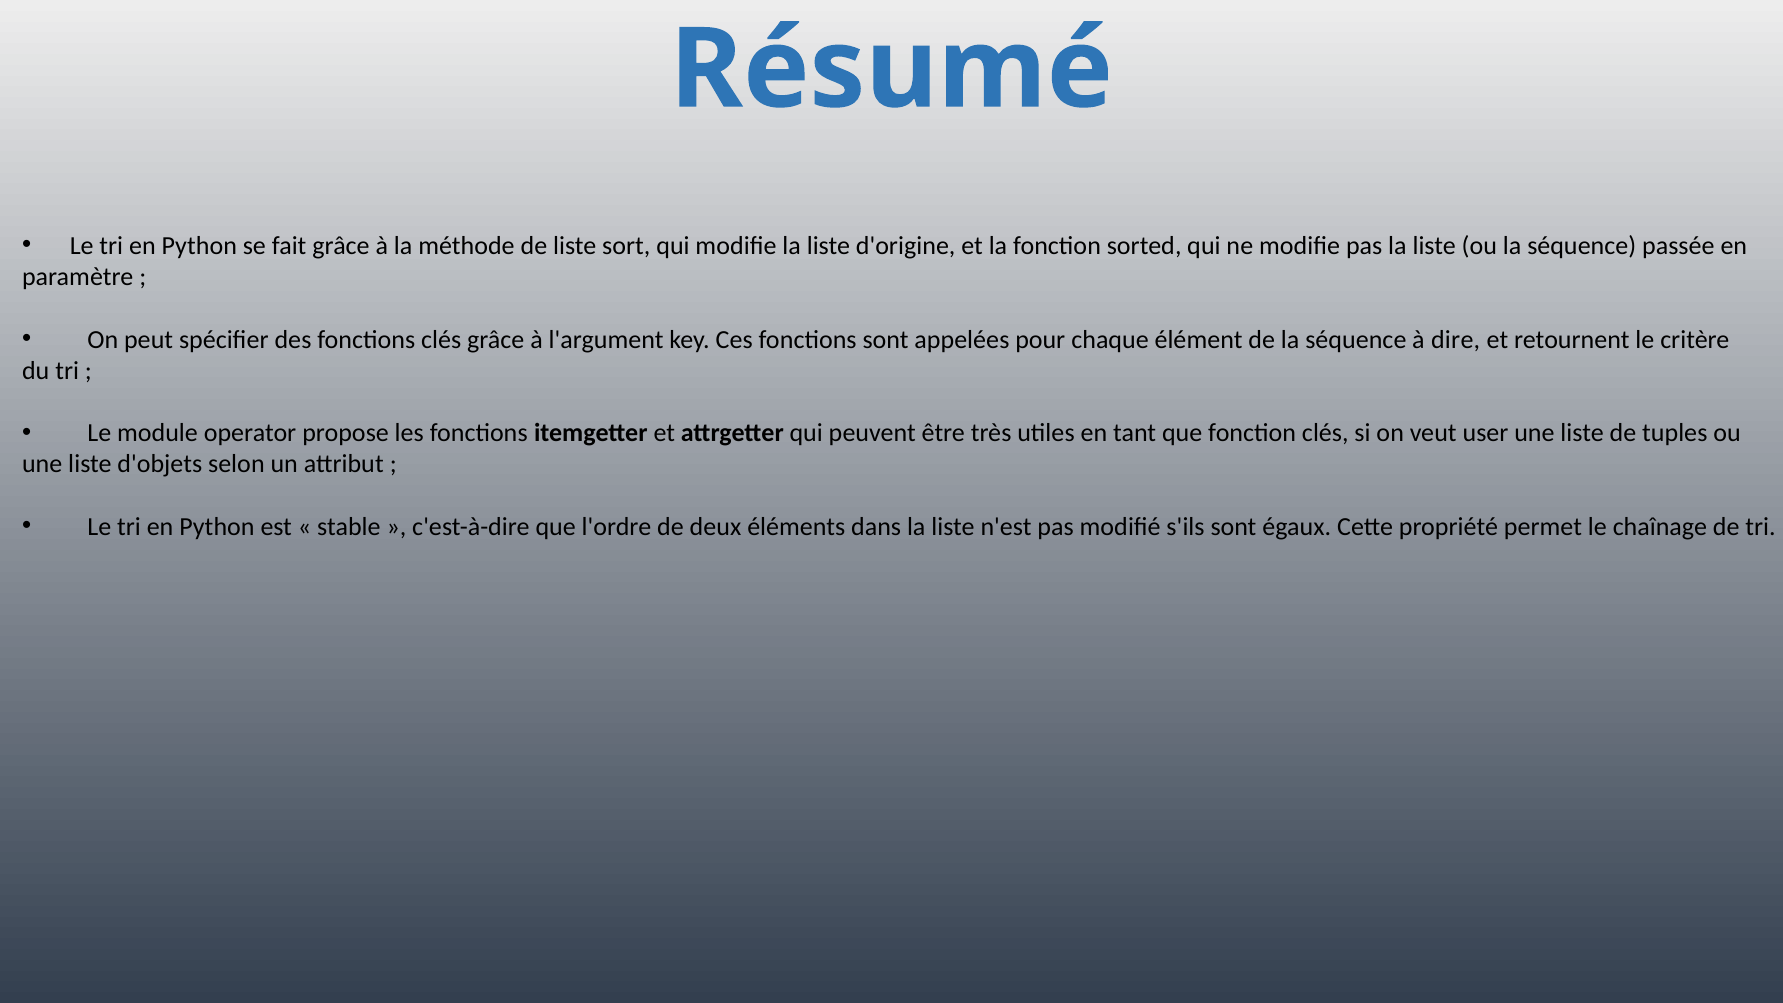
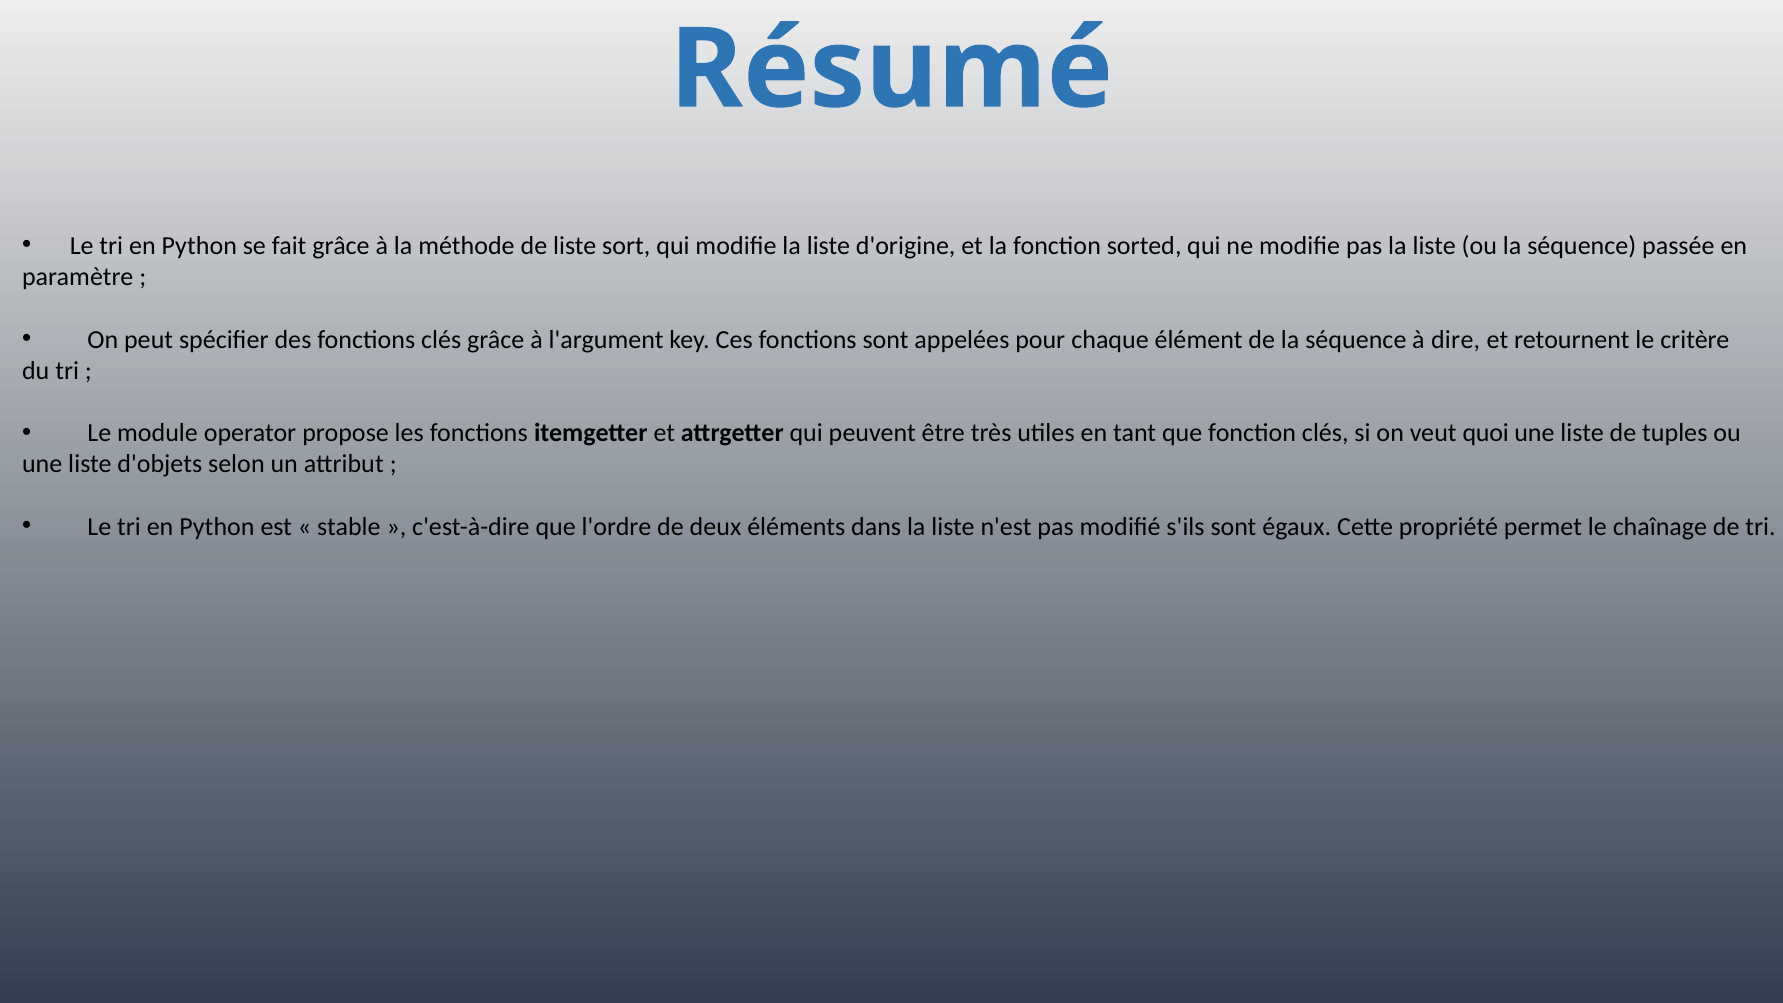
user: user -> quoi
